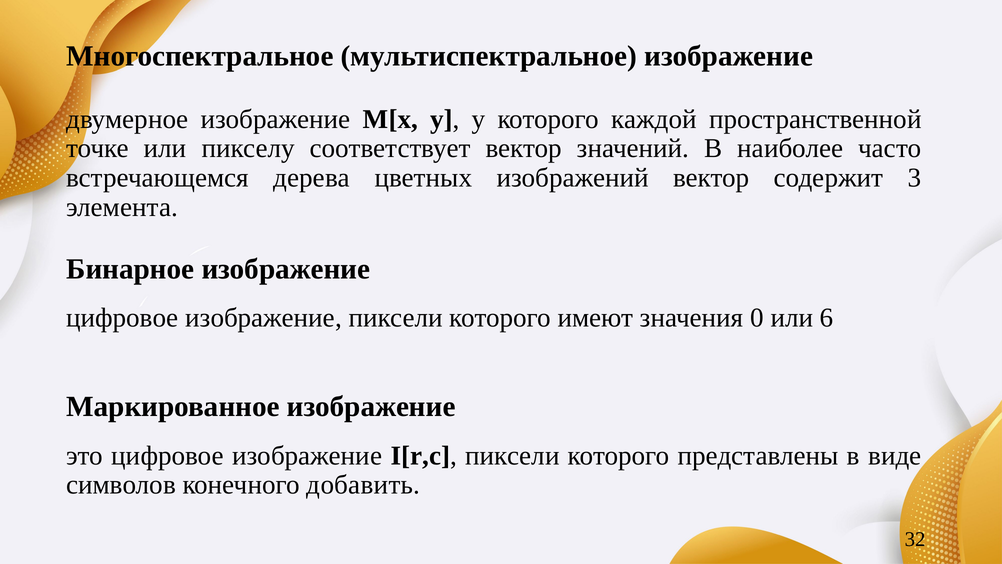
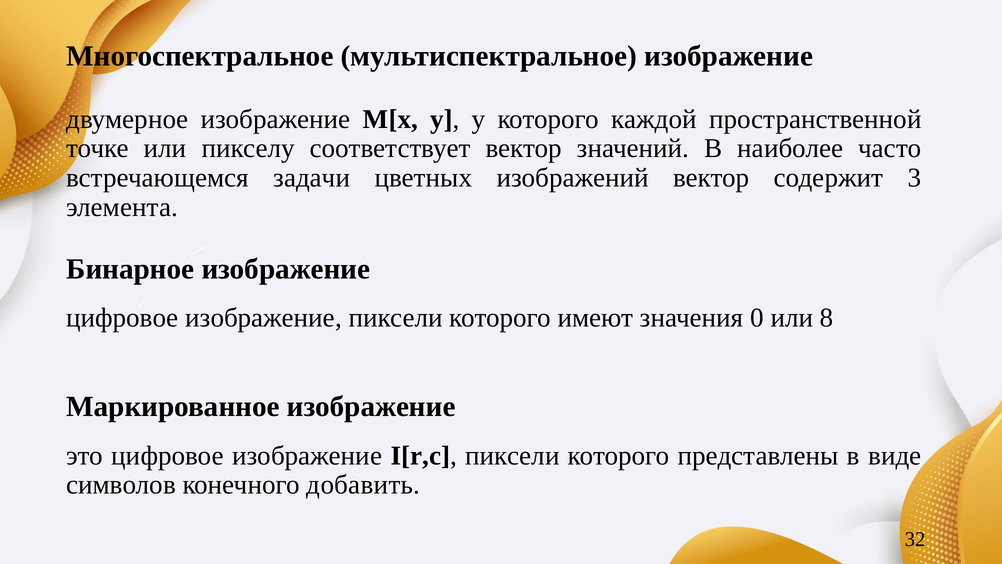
дерева: дерева -> задачи
6: 6 -> 8
